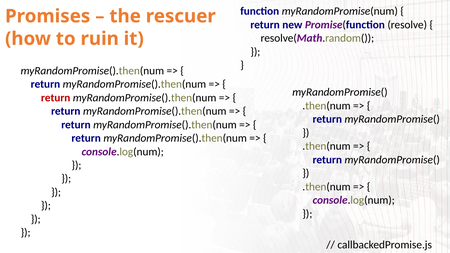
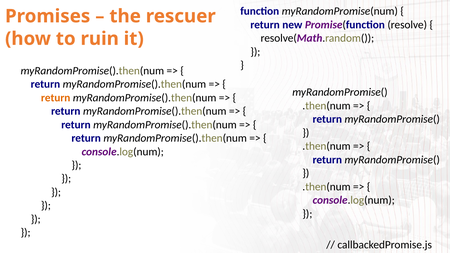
return at (56, 98) colour: red -> orange
